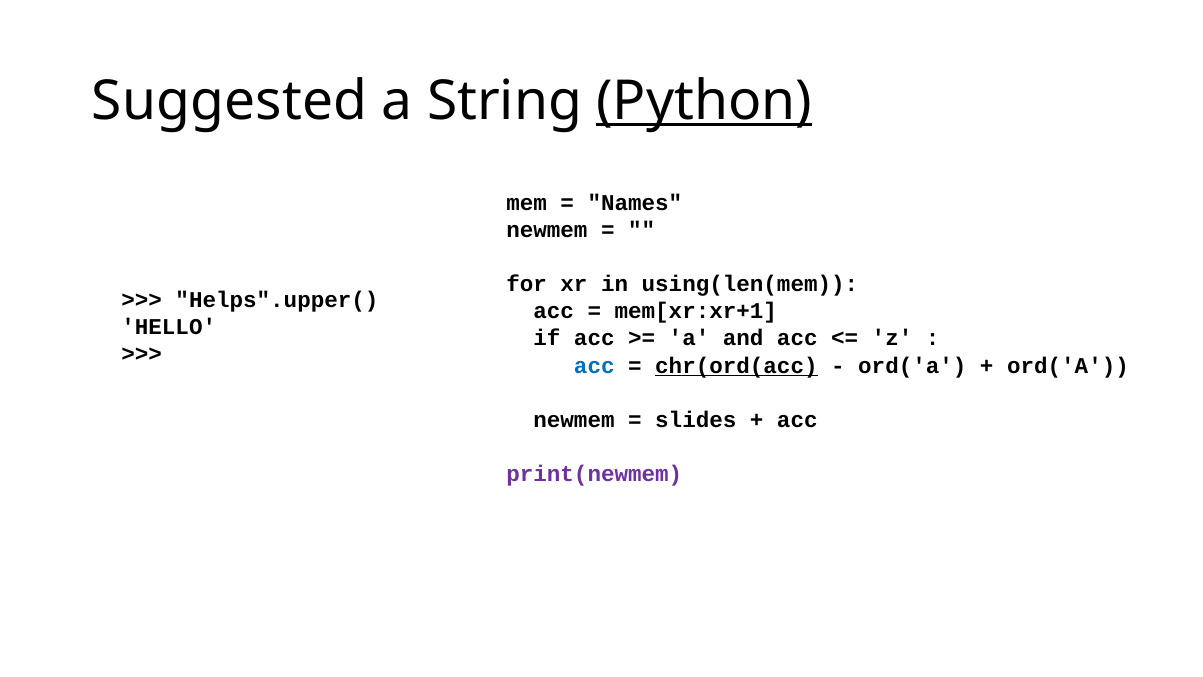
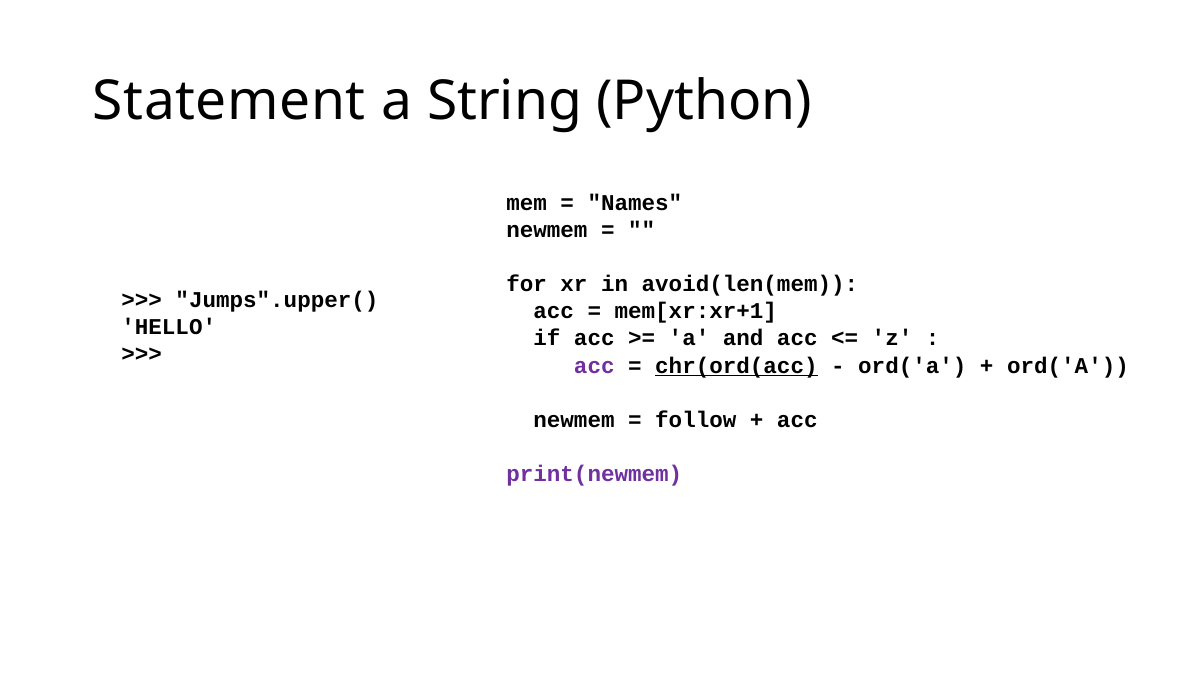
Suggested: Suggested -> Statement
Python underline: present -> none
using(len(mem: using(len(mem -> avoid(len(mem
Helps".upper(: Helps".upper( -> Jumps".upper(
acc at (594, 365) colour: blue -> purple
slides: slides -> follow
